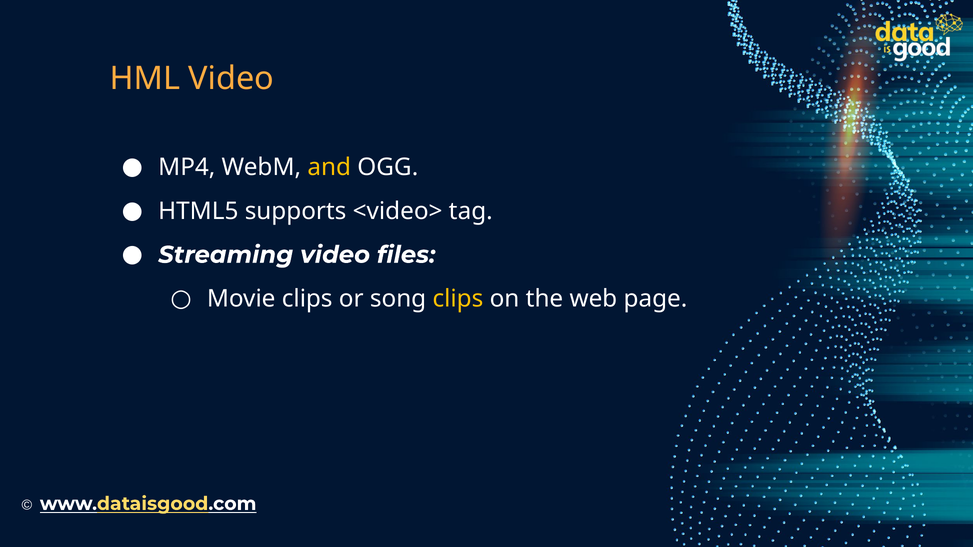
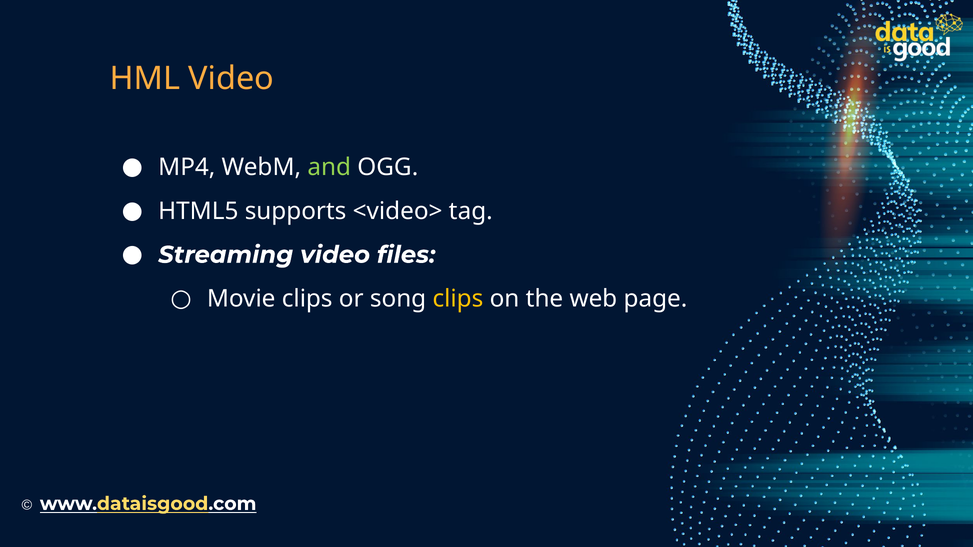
and colour: yellow -> light green
